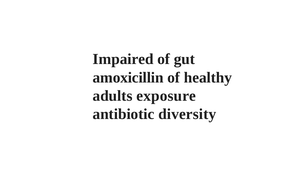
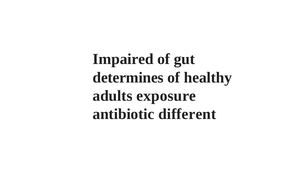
amoxicillin: amoxicillin -> determines
diversity: diversity -> different
